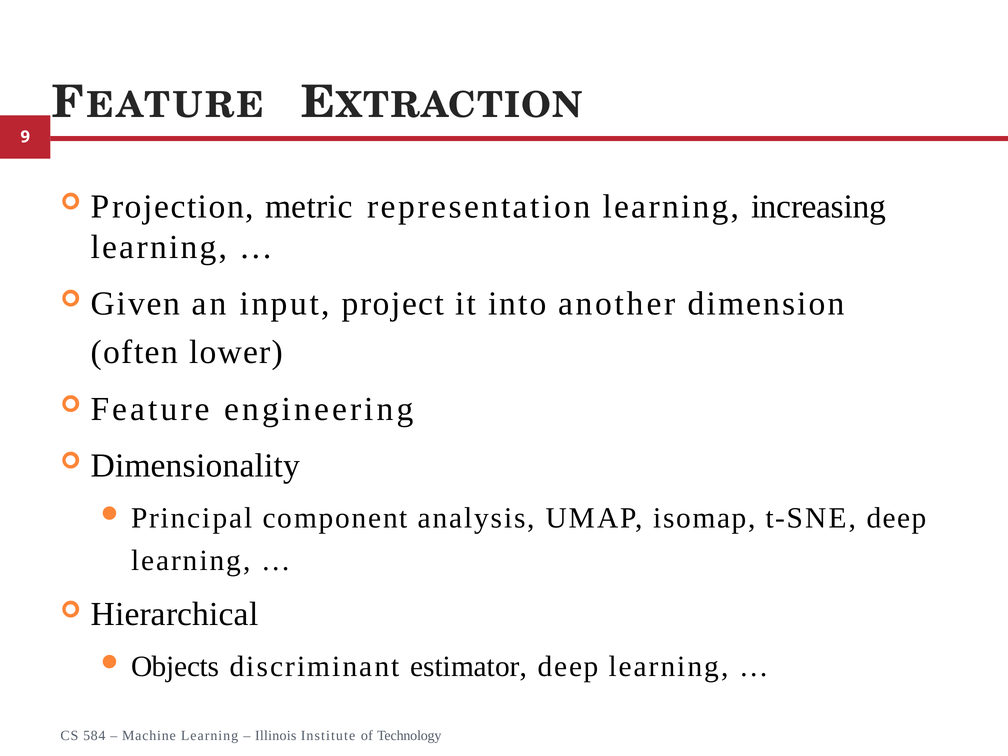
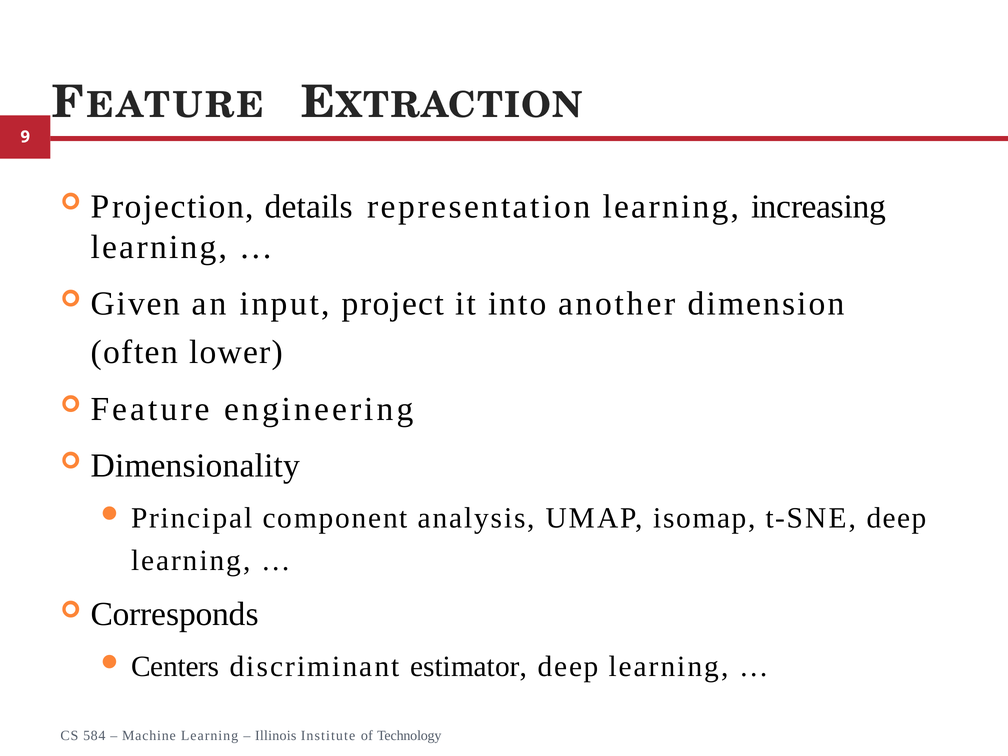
metric: metric -> details
Hierarchical: Hierarchical -> Corresponds
Objects: Objects -> Centers
